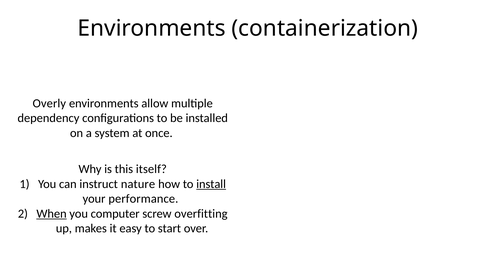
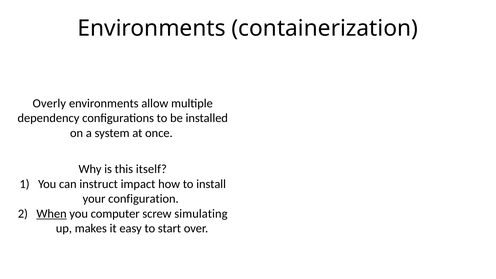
nature: nature -> impact
install underline: present -> none
performance: performance -> configuration
overfitting: overfitting -> simulating
